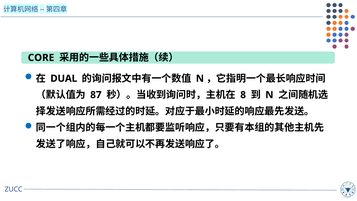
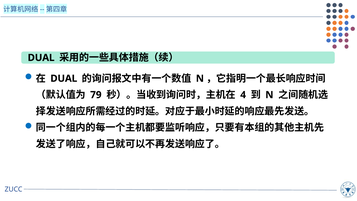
CORE at (41, 58): CORE -> DUAL
87: 87 -> 79
8: 8 -> 4
